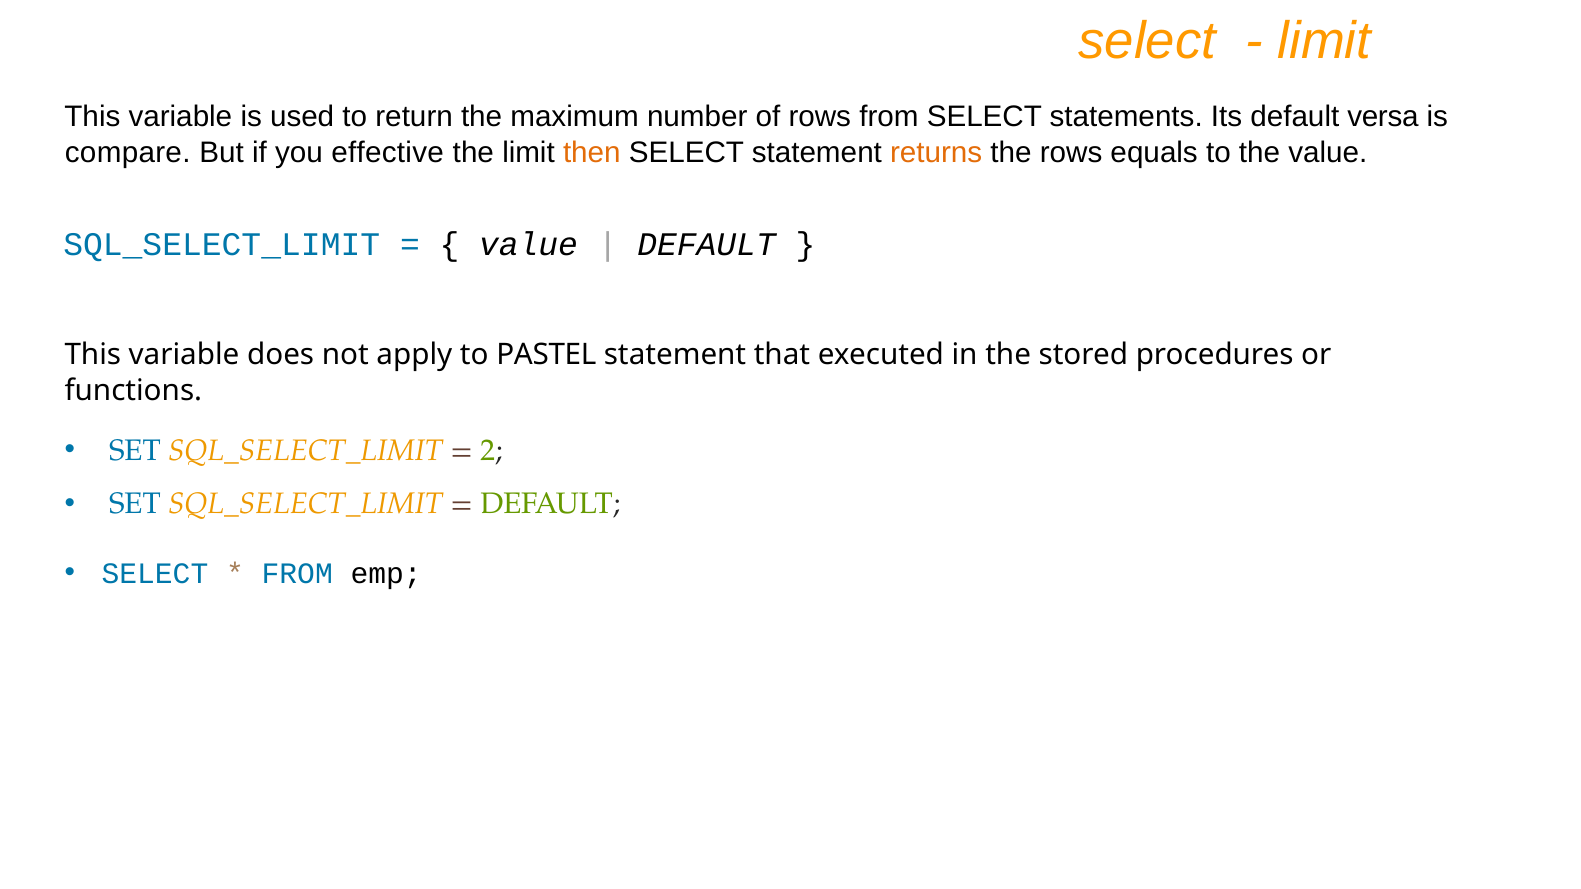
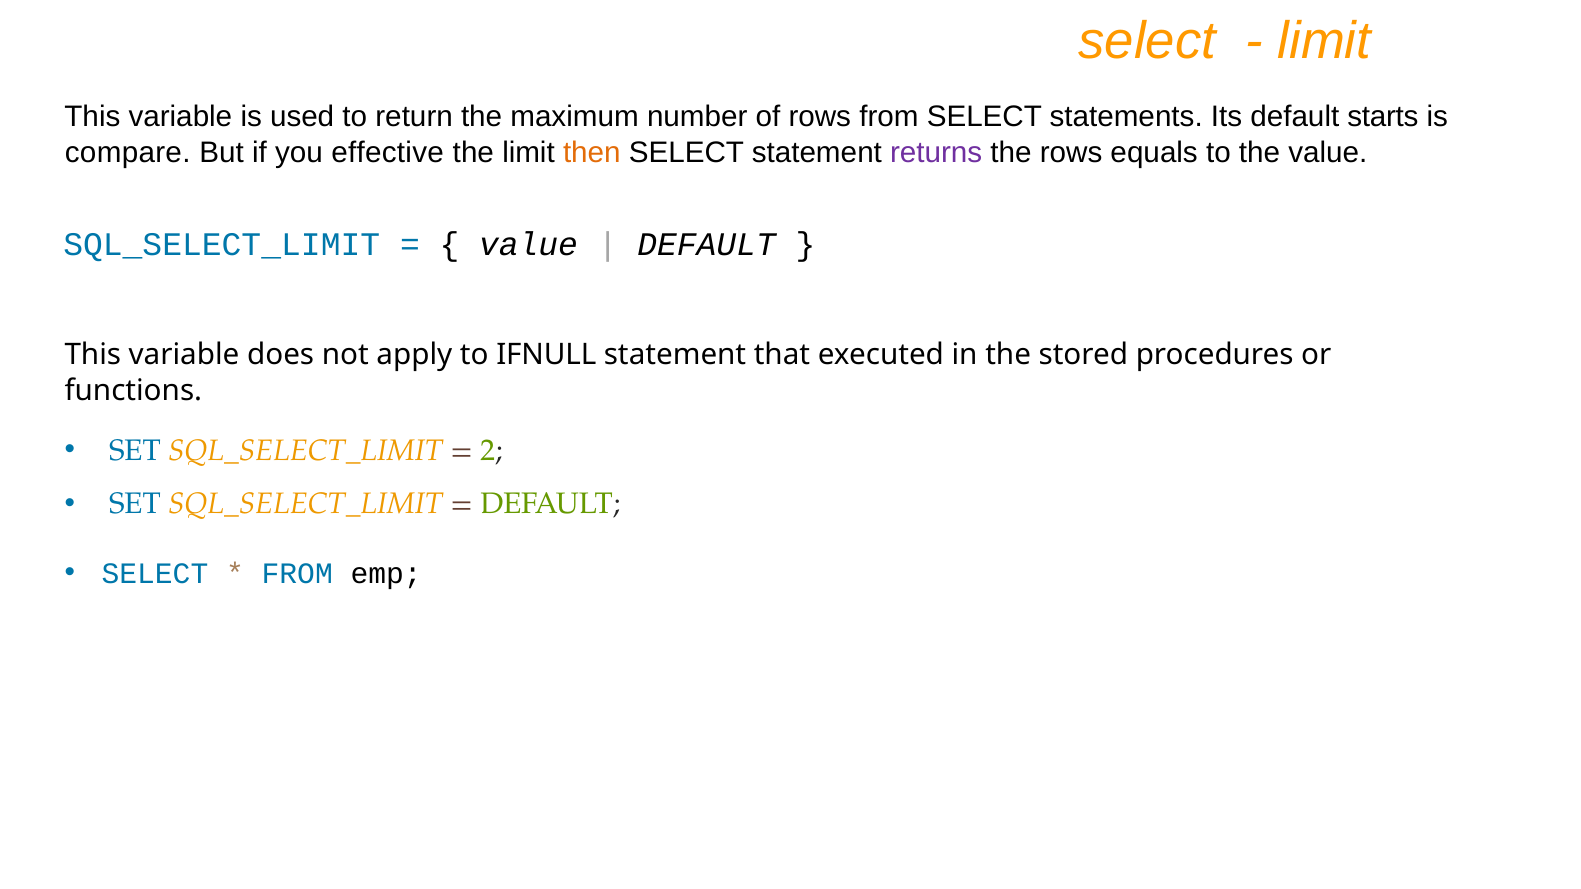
versa: versa -> starts
returns colour: orange -> purple
PASTEL: PASTEL -> IFNULL
